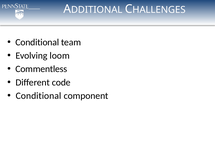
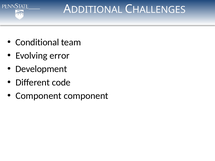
loom: loom -> error
Commentless: Commentless -> Development
Conditional at (39, 96): Conditional -> Component
